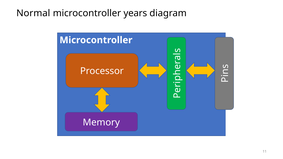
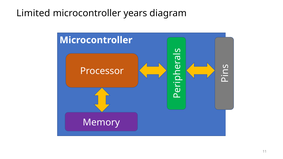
Normal: Normal -> Limited
